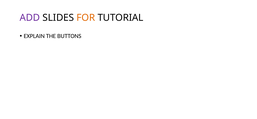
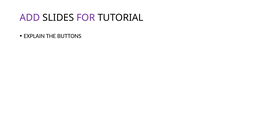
FOR colour: orange -> purple
